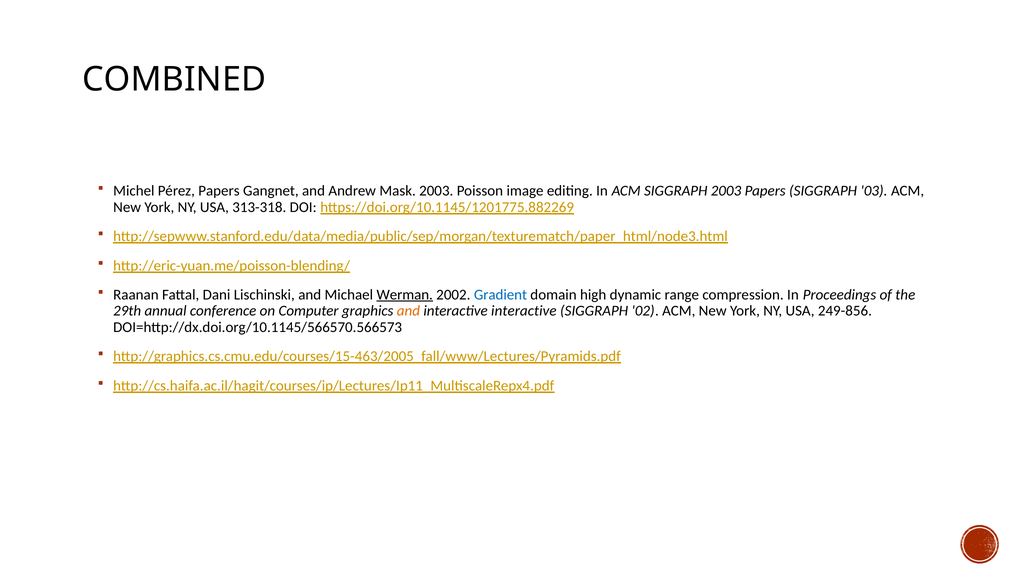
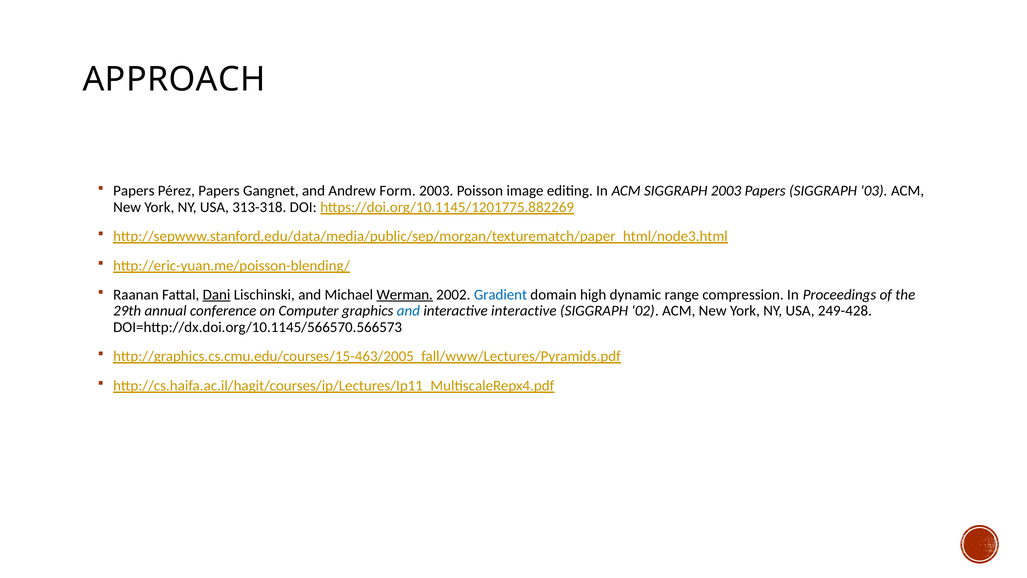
COMBINED: COMBINED -> APPROACH
Michel at (134, 191): Michel -> Papers
Mask: Mask -> Form
Dani underline: none -> present
and at (408, 311) colour: orange -> blue
249-856: 249-856 -> 249-428
